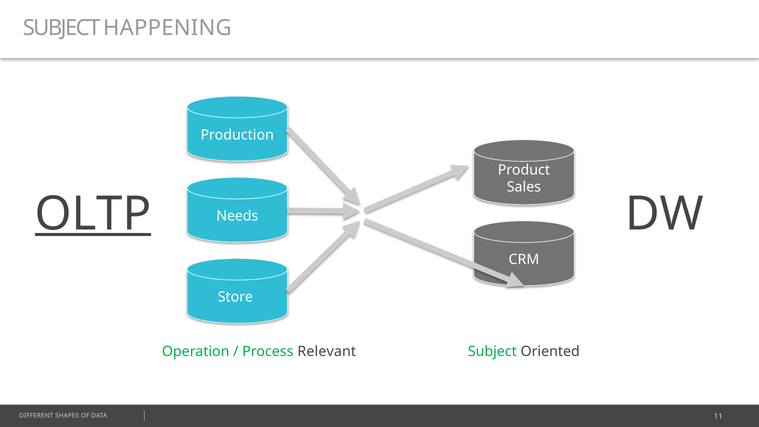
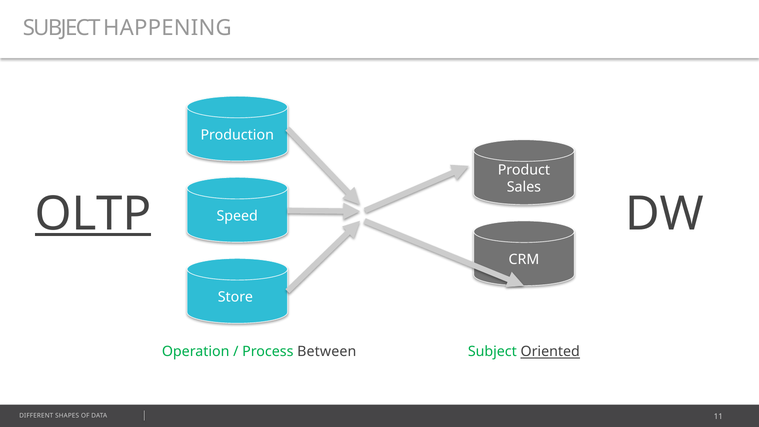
Needs: Needs -> Speed
Relevant: Relevant -> Between
Oriented underline: none -> present
